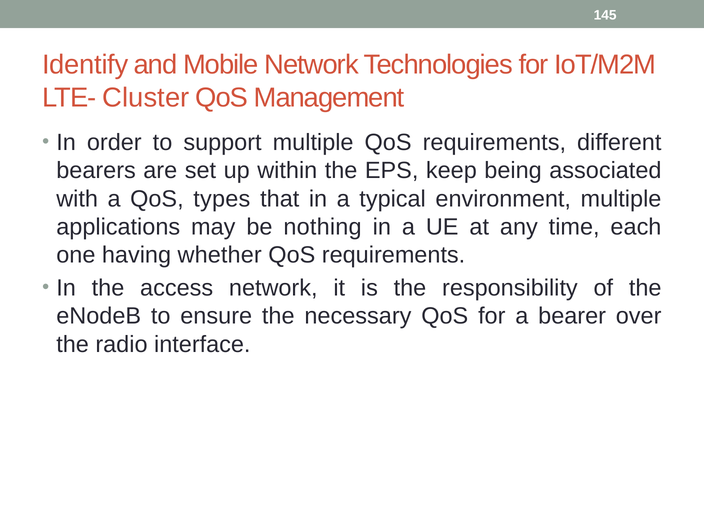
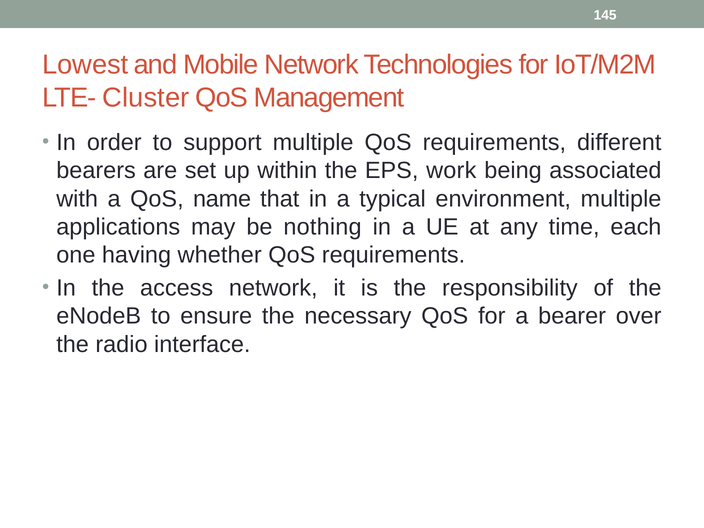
Identify: Identify -> Lowest
keep: keep -> work
types: types -> name
